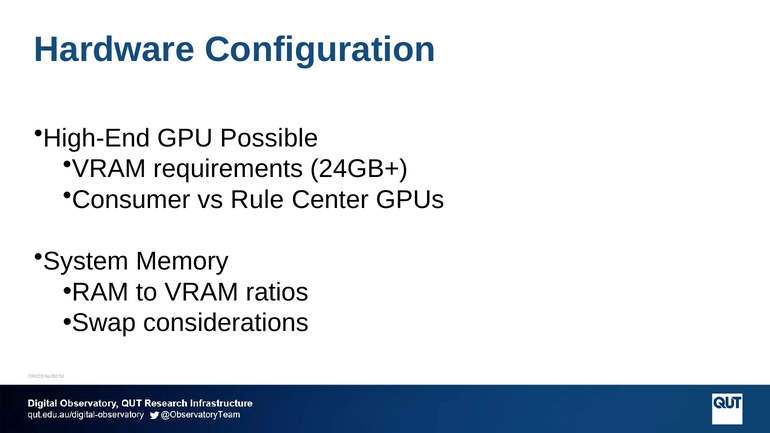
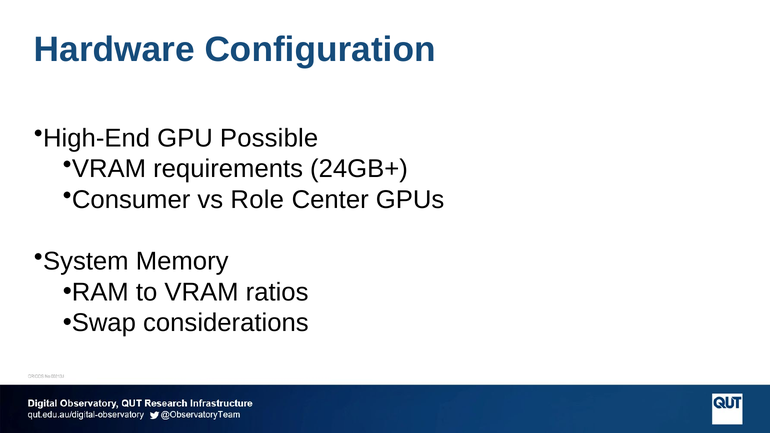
Rule: Rule -> Role
